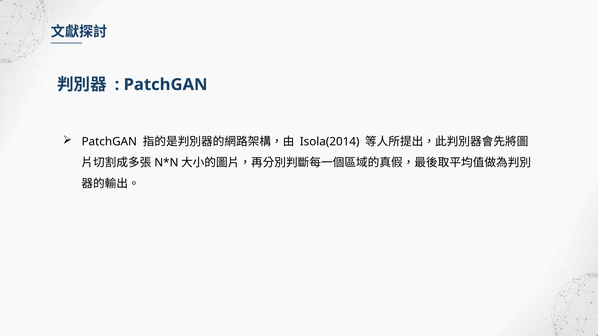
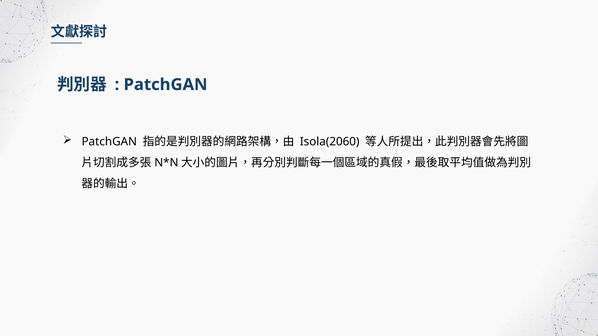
Isola(2014: Isola(2014 -> Isola(2060
